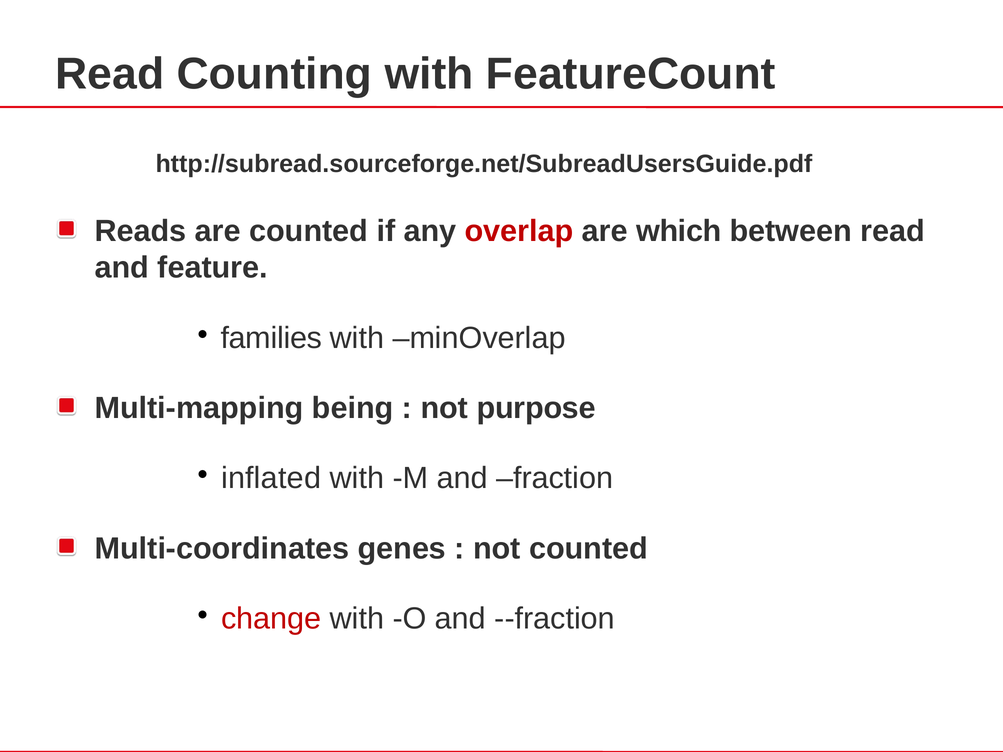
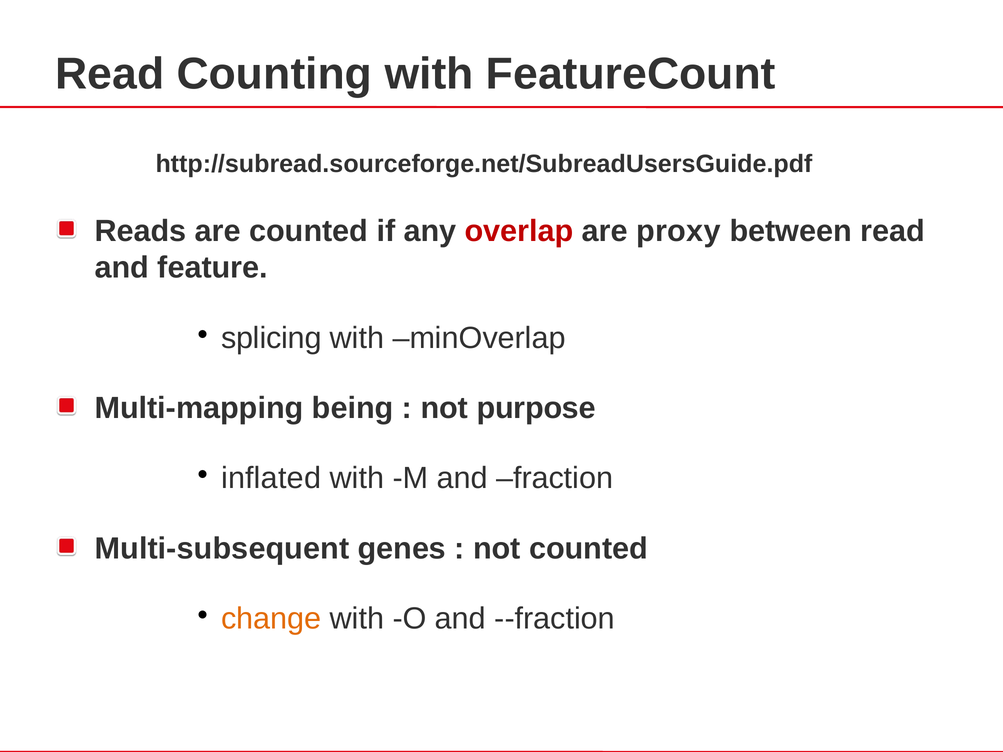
which: which -> proxy
families: families -> splicing
Multi-coordinates: Multi-coordinates -> Multi-subsequent
change colour: red -> orange
